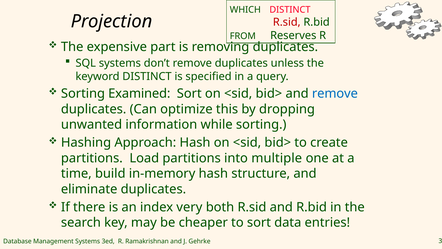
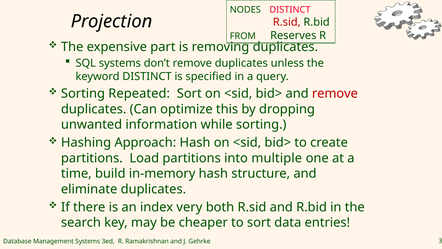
WHICH: WHICH -> NODES
Examined: Examined -> Repeated
remove at (335, 93) colour: blue -> red
